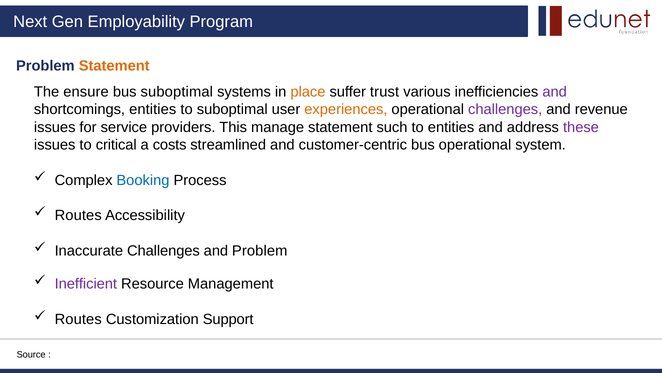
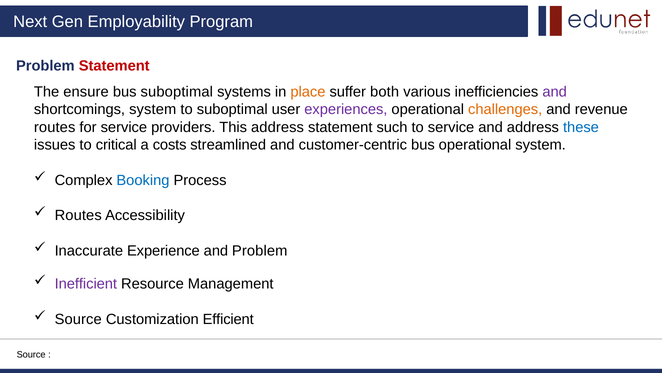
Statement at (114, 66) colour: orange -> red
trust: trust -> both
shortcomings entities: entities -> system
experiences colour: orange -> purple
challenges at (505, 109) colour: purple -> orange
issues at (55, 127): issues -> routes
This manage: manage -> address
to entities: entities -> service
these colour: purple -> blue
Inaccurate Challenges: Challenges -> Experience
Routes at (78, 319): Routes -> Source
Support: Support -> Efficient
